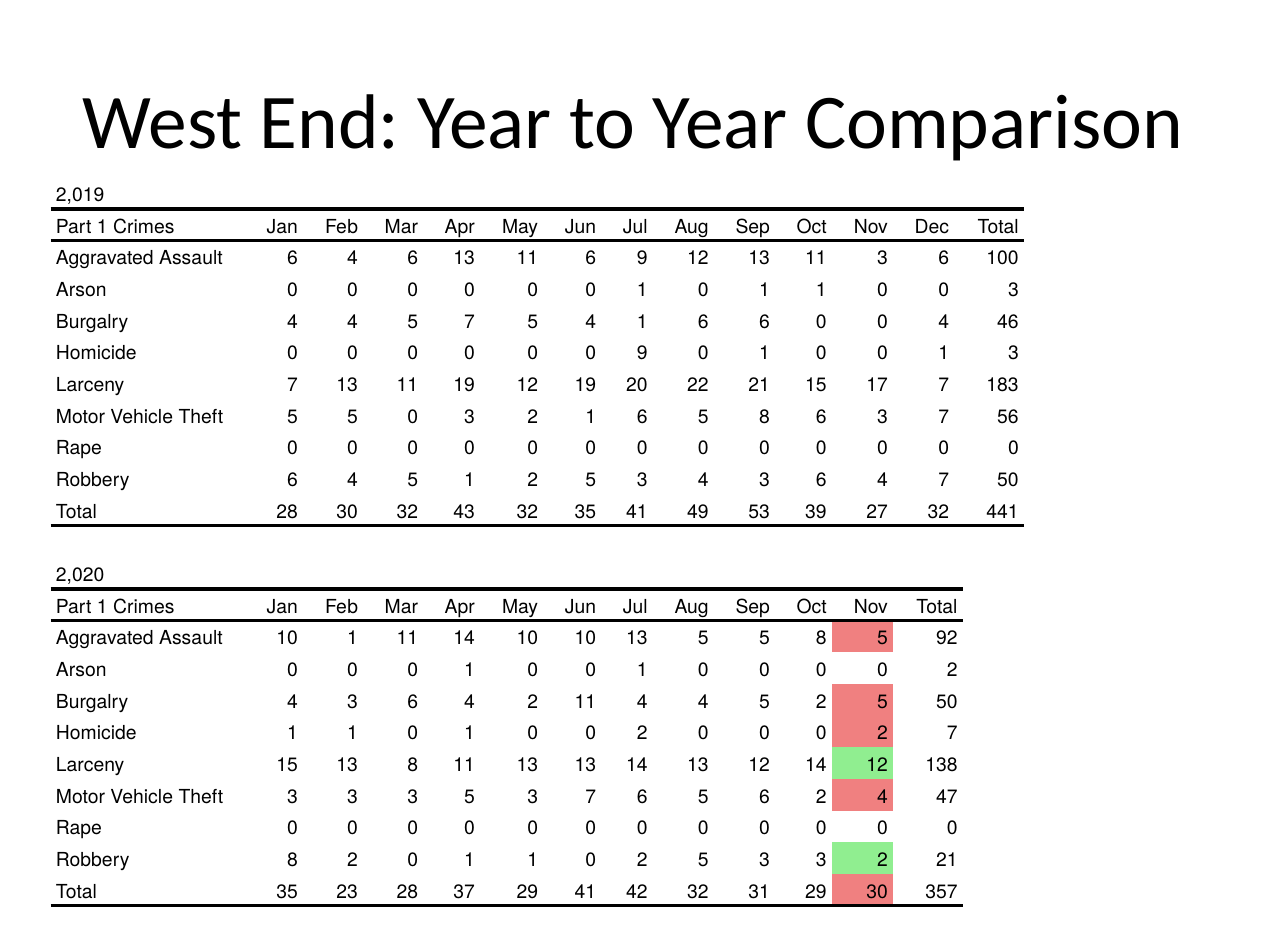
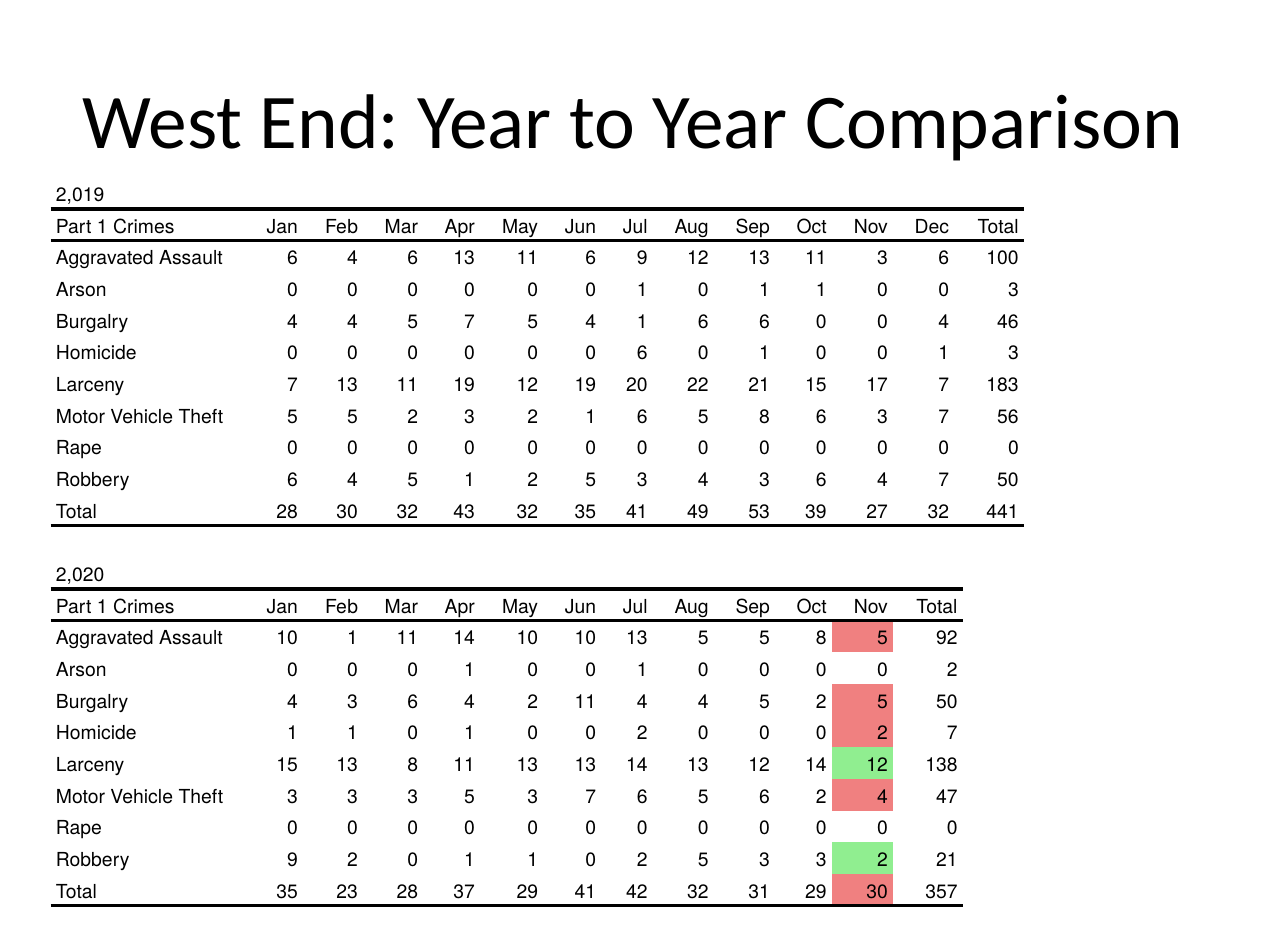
0 9: 9 -> 6
5 5 0: 0 -> 2
Robbery 8: 8 -> 9
